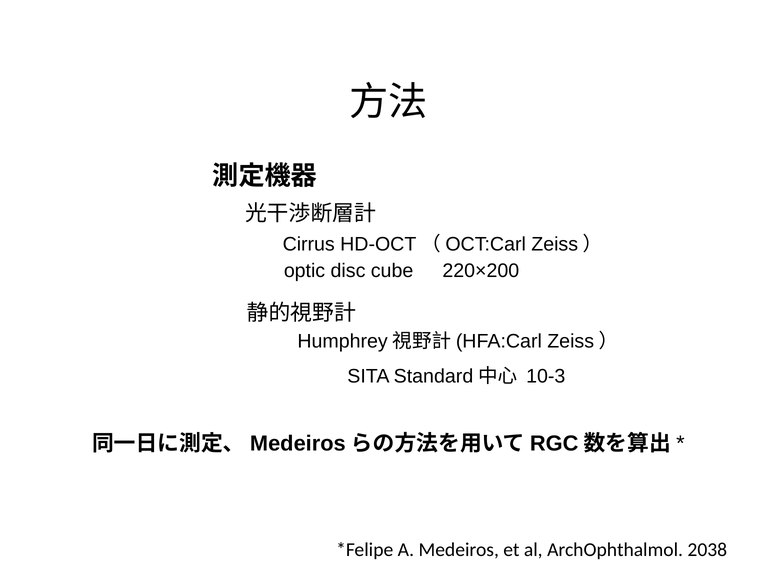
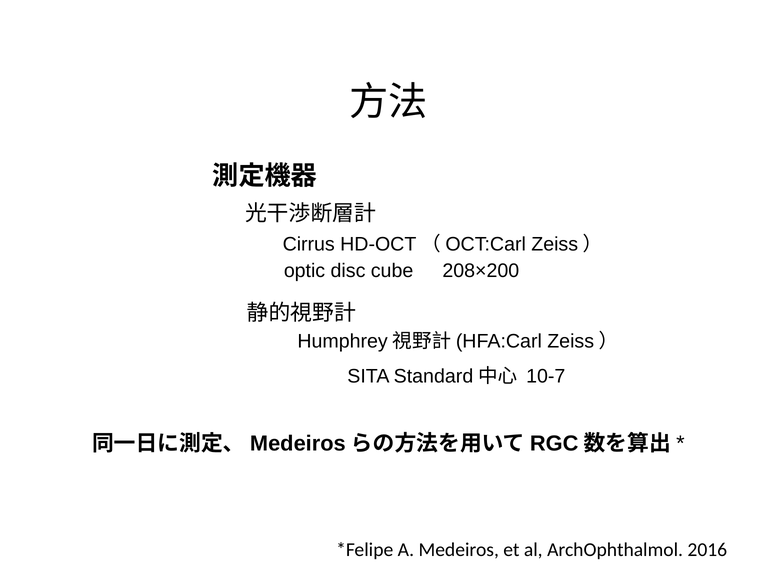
220×200: 220×200 -> 208×200
10-3: 10-3 -> 10-7
2038: 2038 -> 2016
